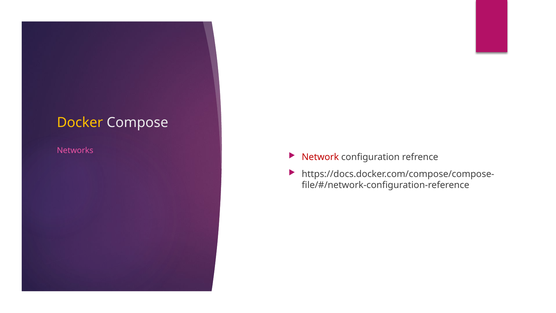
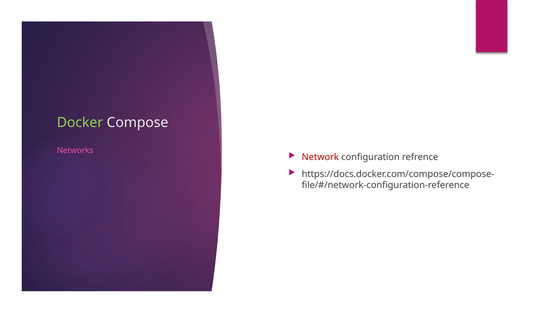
Docker colour: yellow -> light green
